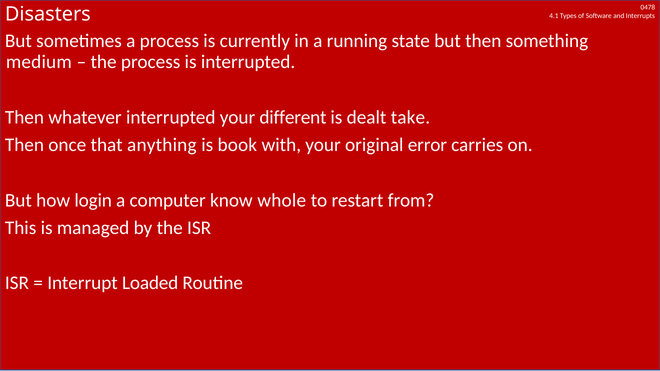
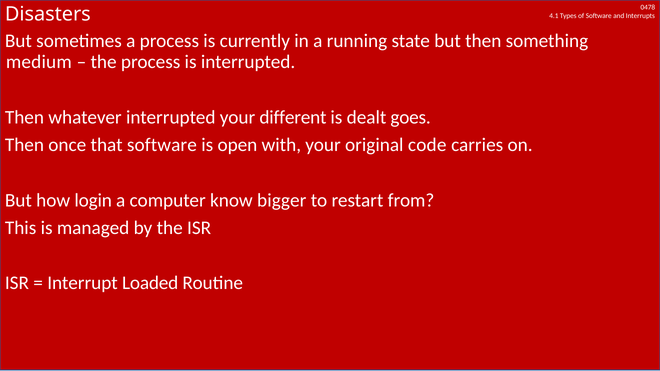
take: take -> goes
that anything: anything -> software
book: book -> open
error: error -> code
whole: whole -> bigger
